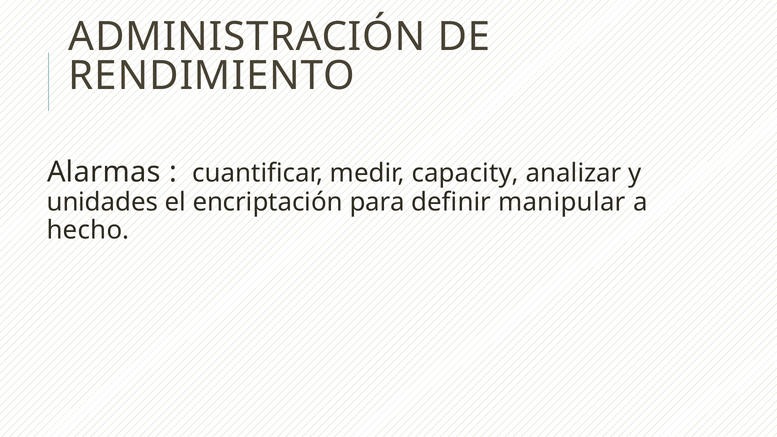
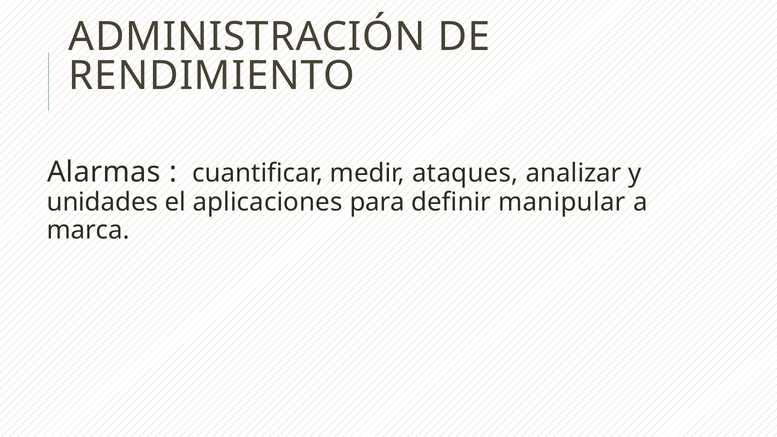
capacity: capacity -> ataques
encriptación: encriptación -> aplicaciones
hecho: hecho -> marca
